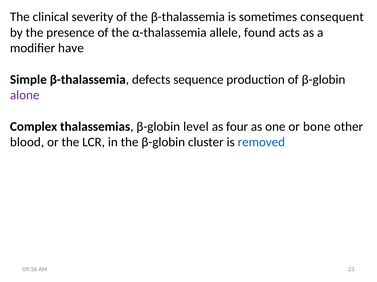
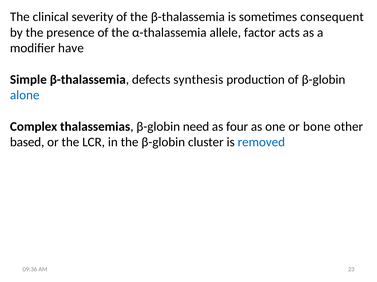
found: found -> factor
sequence: sequence -> synthesis
alone colour: purple -> blue
level: level -> need
blood: blood -> based
